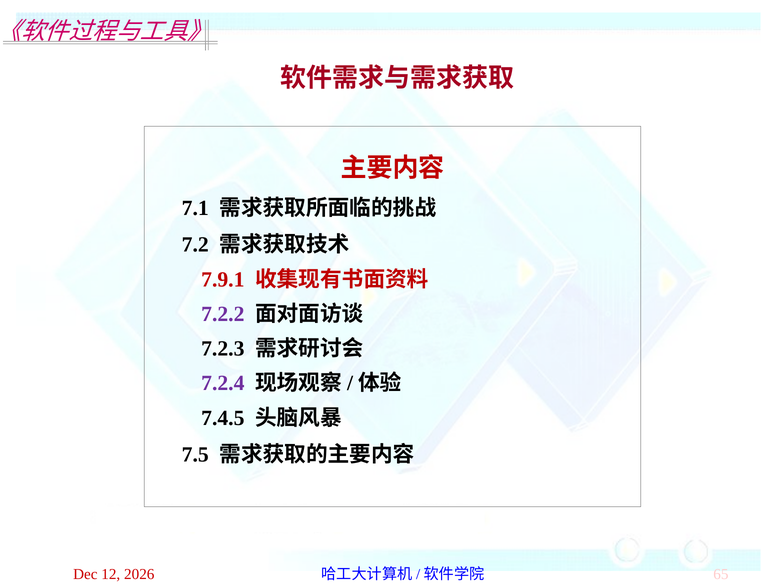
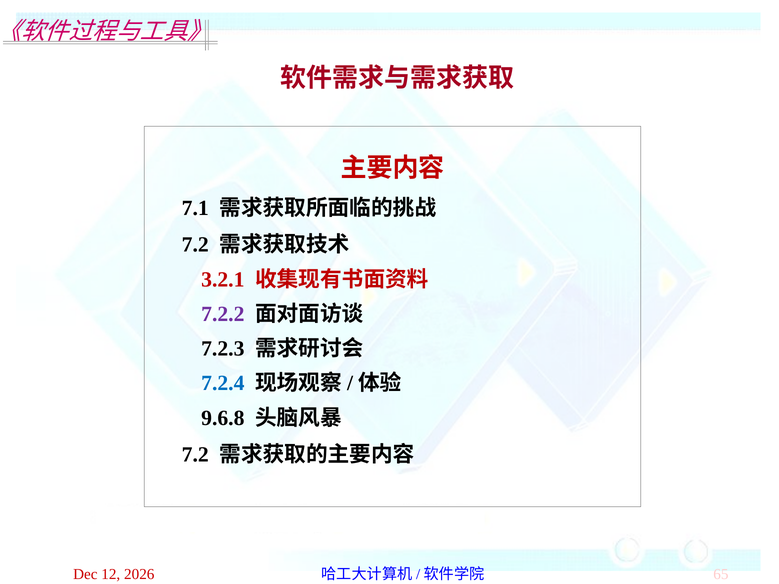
7.9.1: 7.9.1 -> 3.2.1
7.2.4 colour: purple -> blue
7.4.5: 7.4.5 -> 9.6.8
7.5 at (195, 455): 7.5 -> 7.2
